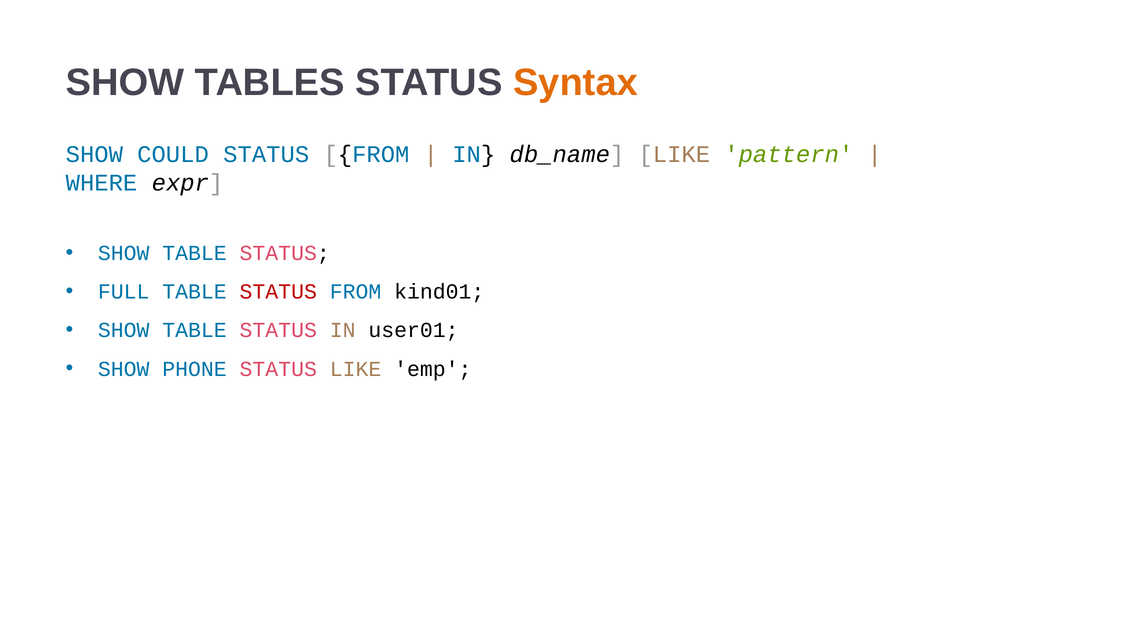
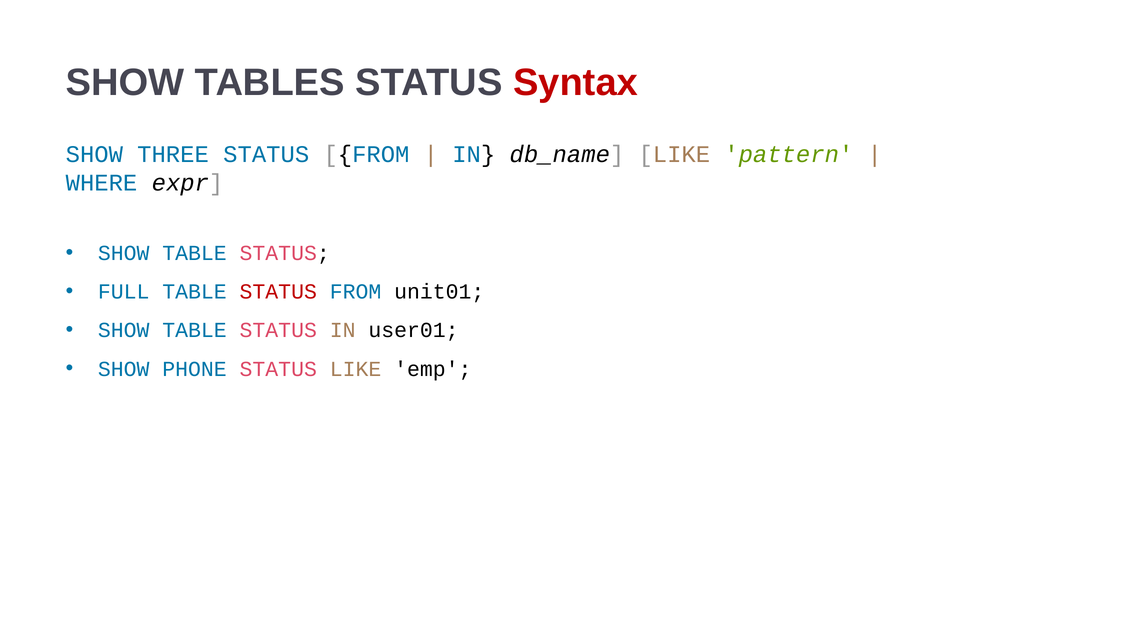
Syntax colour: orange -> red
COULD: COULD -> THREE
kind01: kind01 -> unit01
